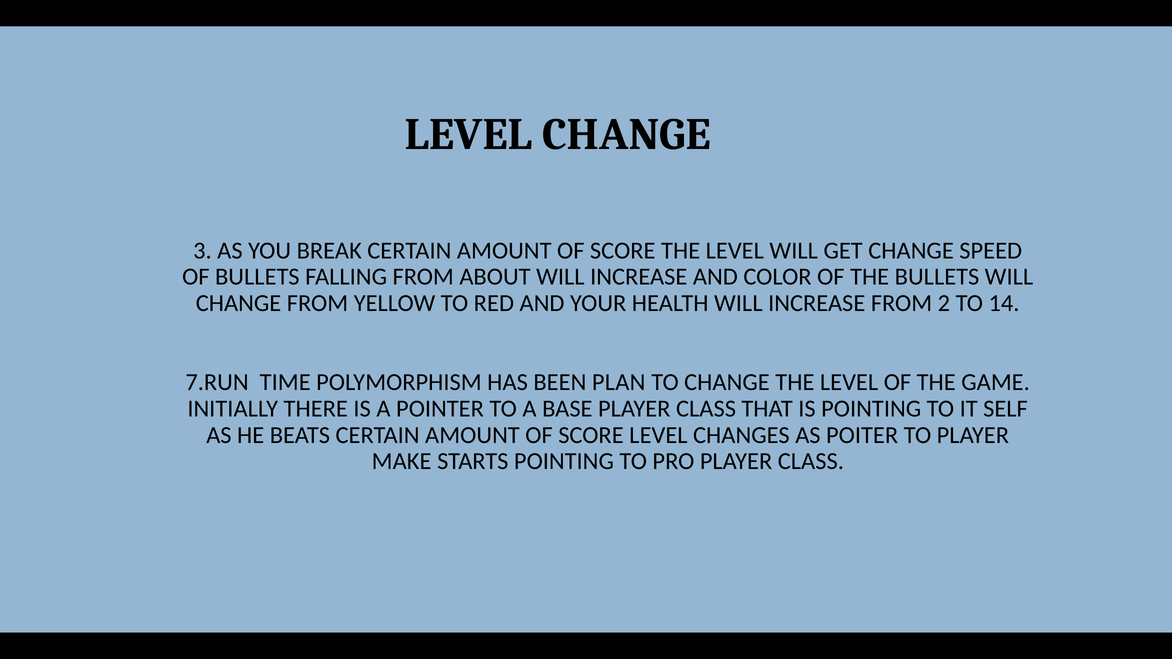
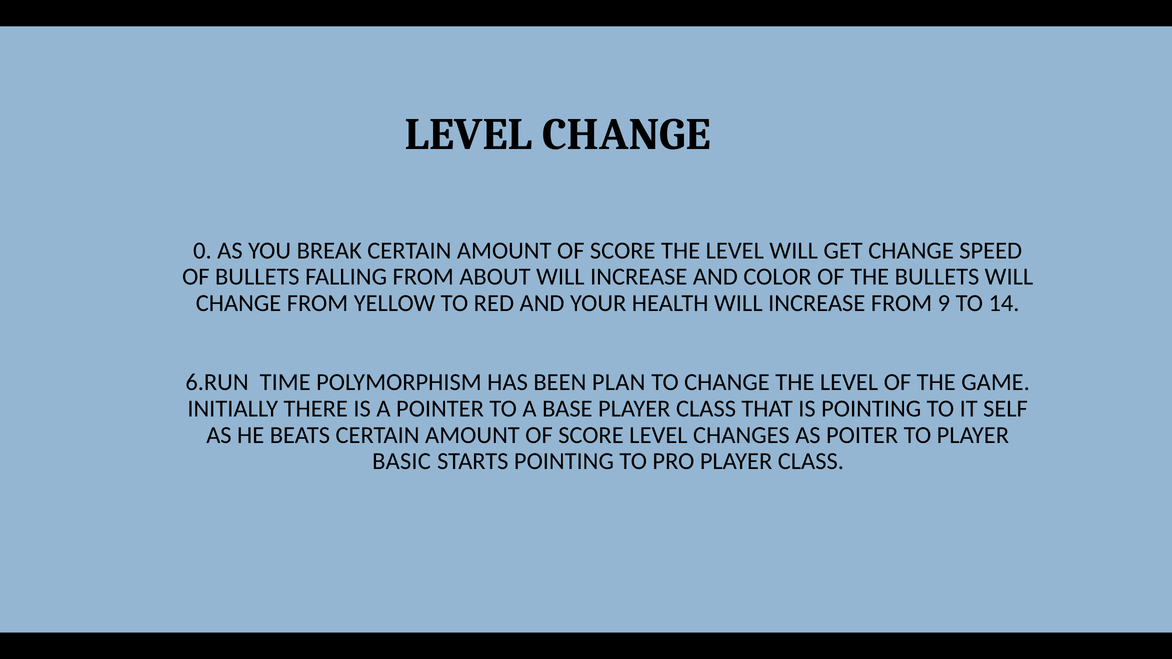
1 3: 3 -> 0
FROM 2: 2 -> 9
7.RUN: 7.RUN -> 6.RUN
MAKE: MAKE -> BASIC
